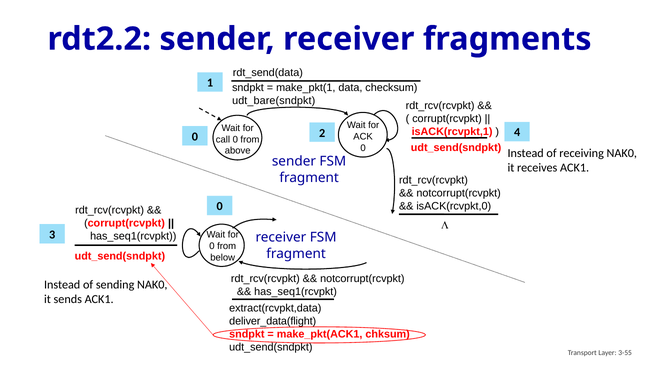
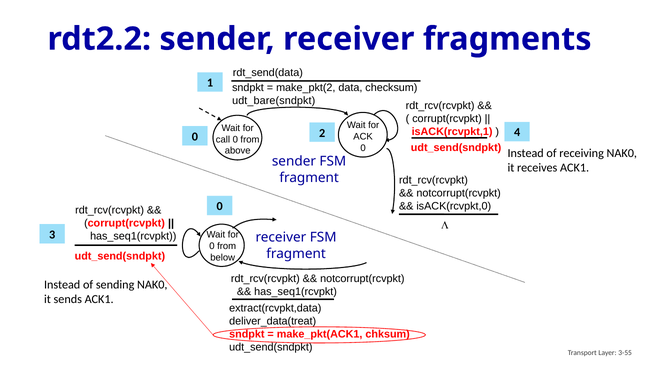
make_pkt(1: make_pkt(1 -> make_pkt(2
deliver_data(flight: deliver_data(flight -> deliver_data(treat
